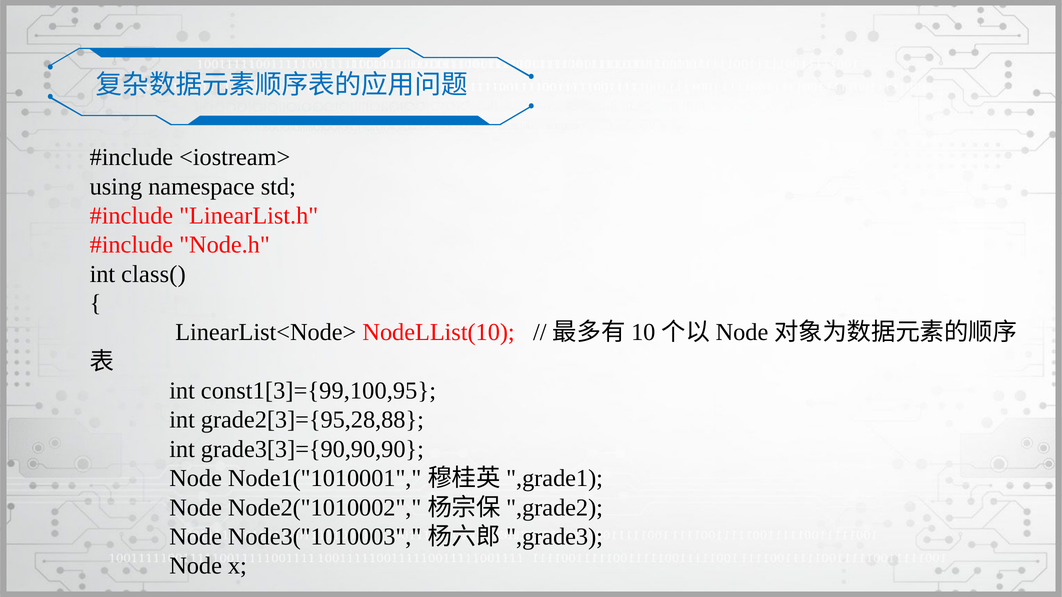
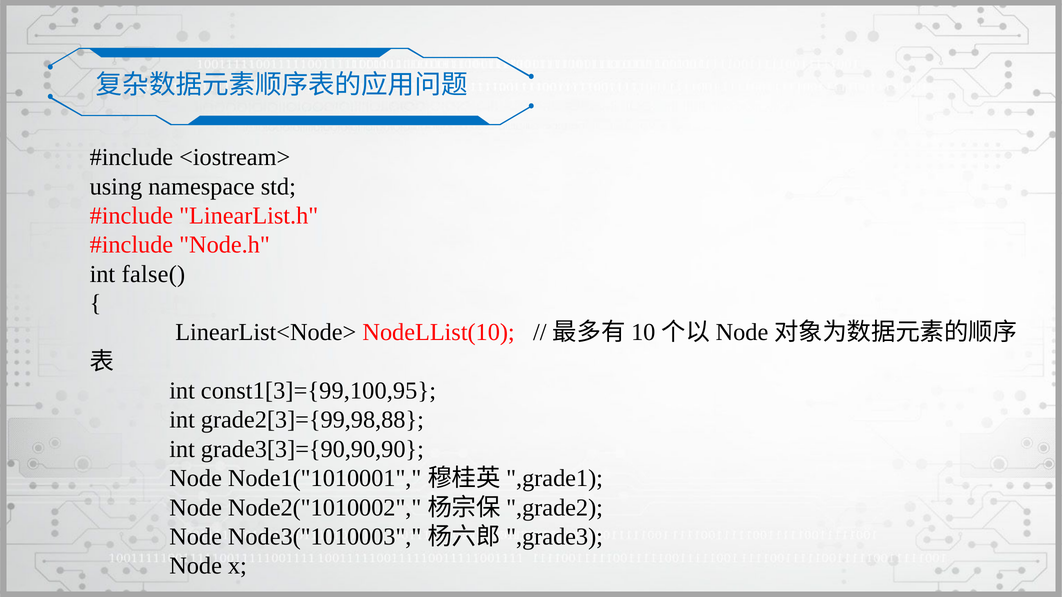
class(: class( -> false(
grade2[3]={95,28,88: grade2[3]={95,28,88 -> grade2[3]={99,98,88
